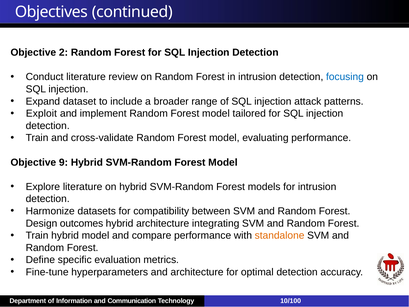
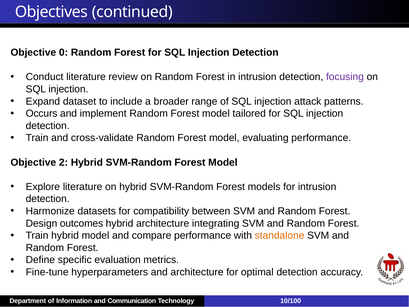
2: 2 -> 0
focusing colour: blue -> purple
Exploit: Exploit -> Occurs
9: 9 -> 2
